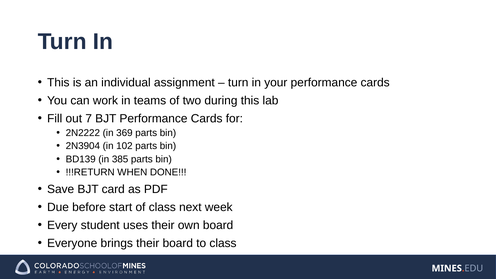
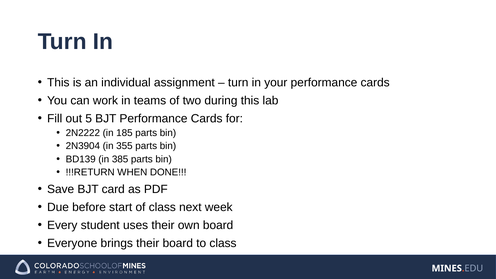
7: 7 -> 5
369: 369 -> 185
102: 102 -> 355
